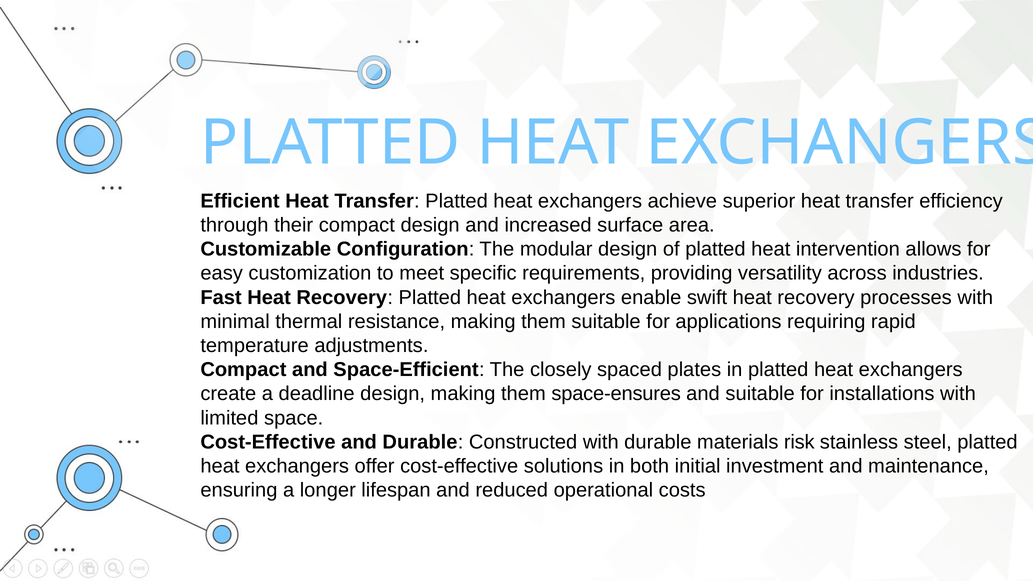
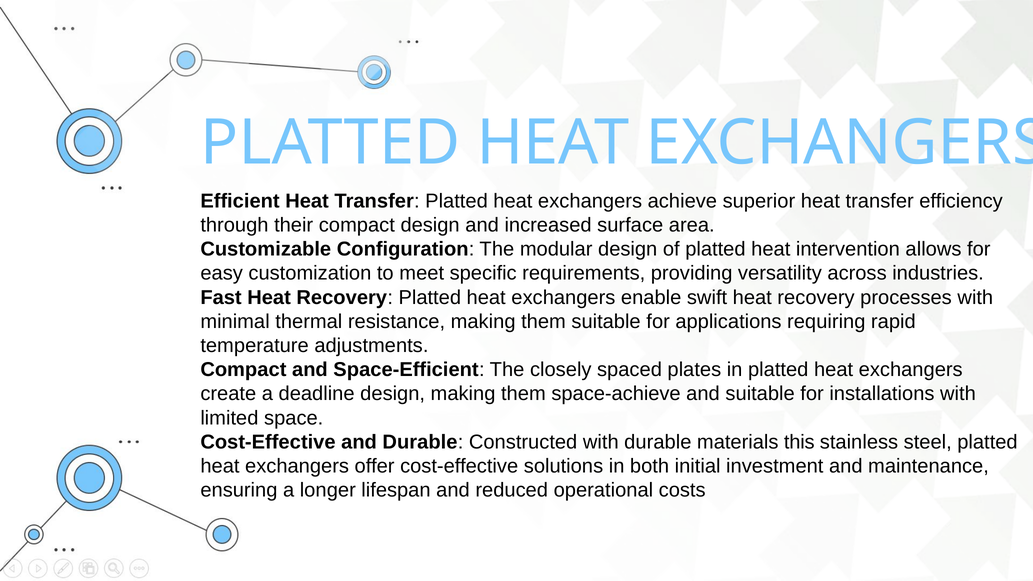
space-ensures: space-ensures -> space-achieve
risk: risk -> this
